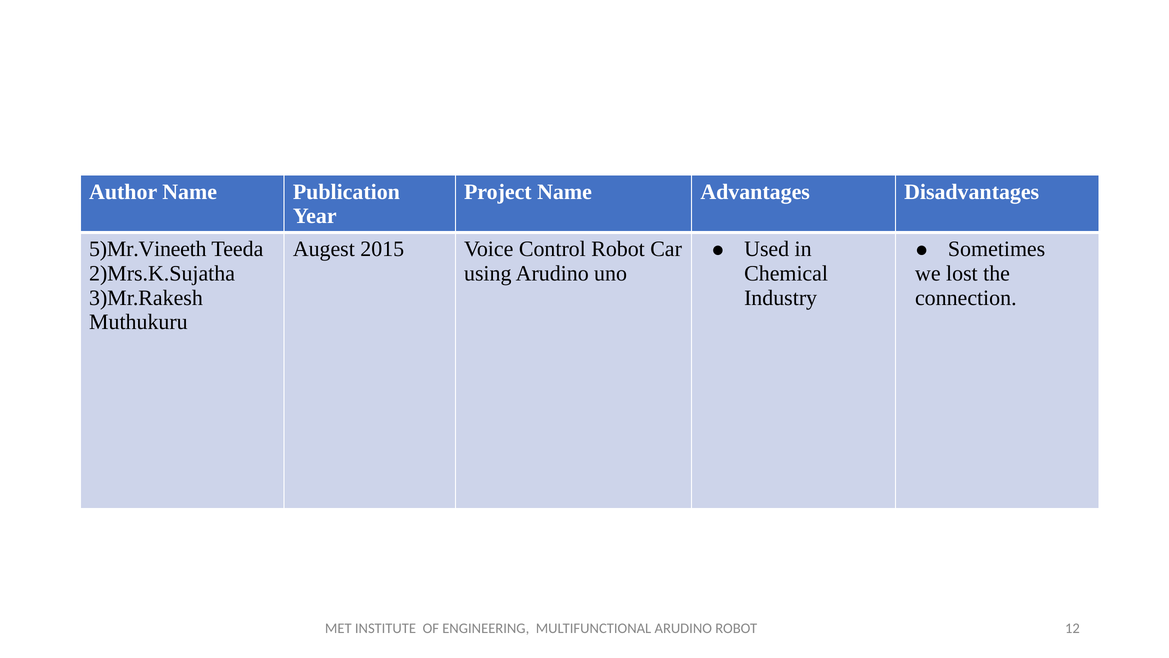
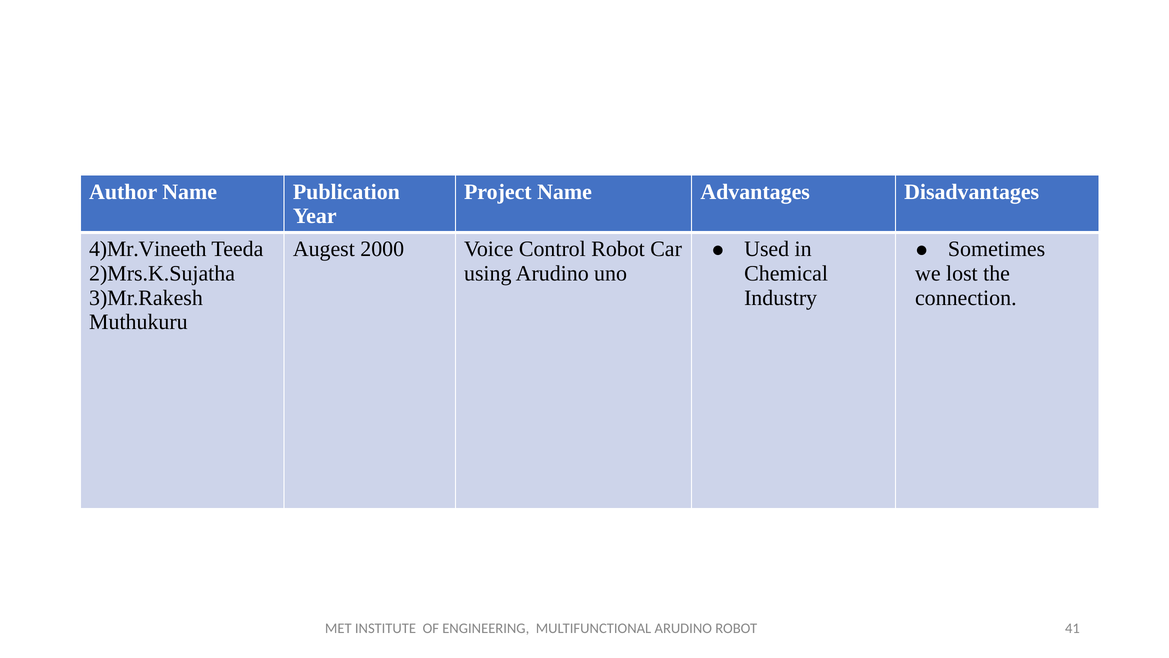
5)Mr.Vineeth: 5)Mr.Vineeth -> 4)Mr.Vineeth
2015: 2015 -> 2000
12: 12 -> 41
